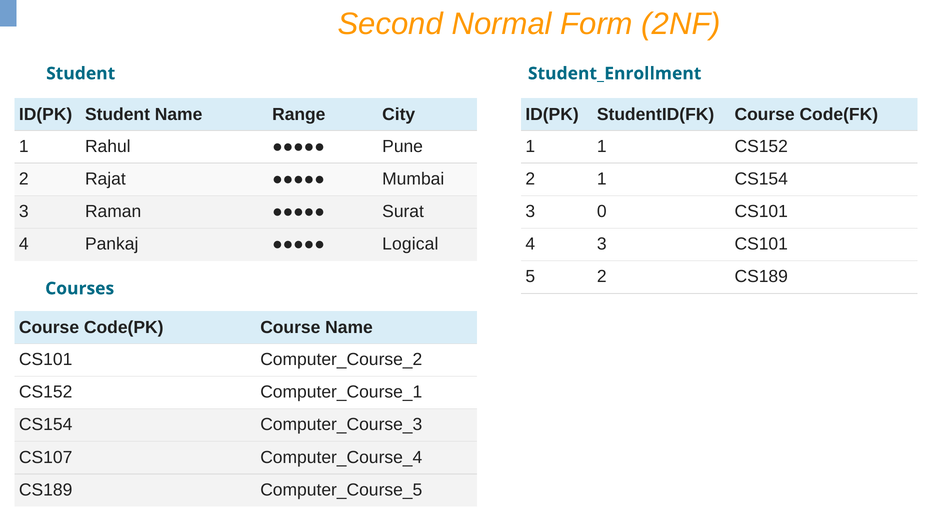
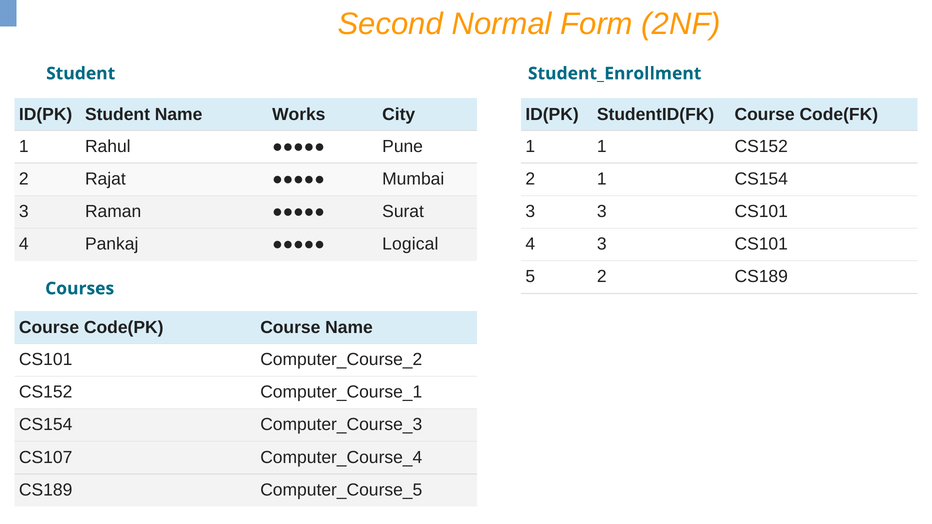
Range: Range -> Works
3 0: 0 -> 3
